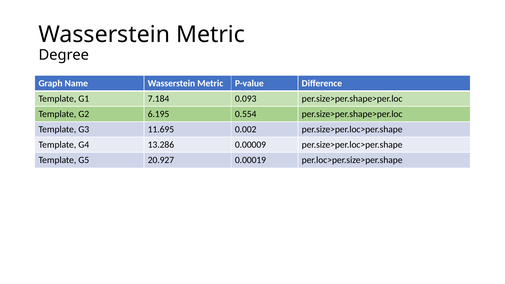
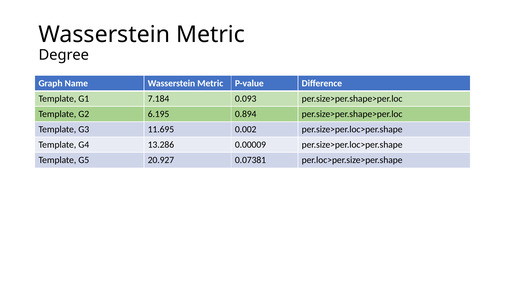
0.554: 0.554 -> 0.894
0.00019: 0.00019 -> 0.07381
